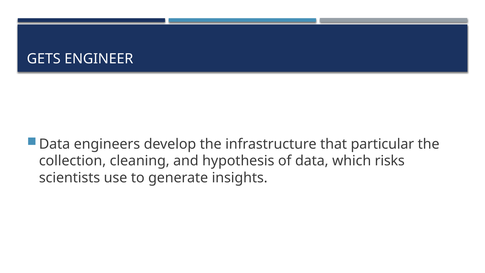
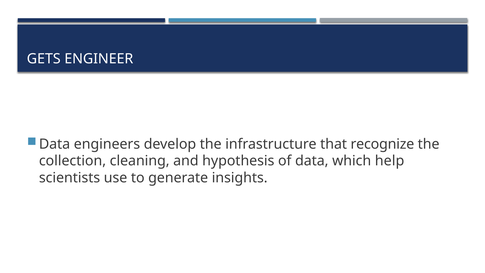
particular: particular -> recognize
risks: risks -> help
